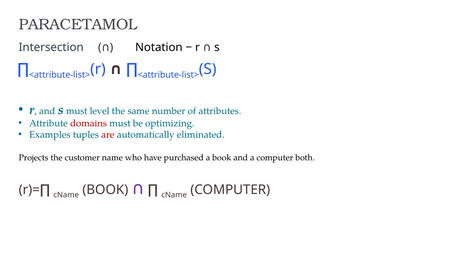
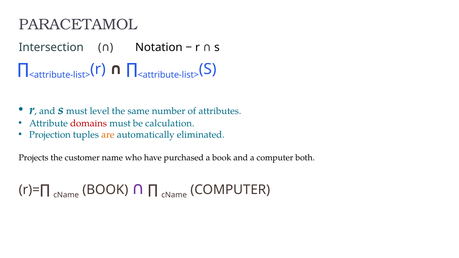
optimizing: optimizing -> calculation
Examples: Examples -> Projection
are colour: red -> orange
